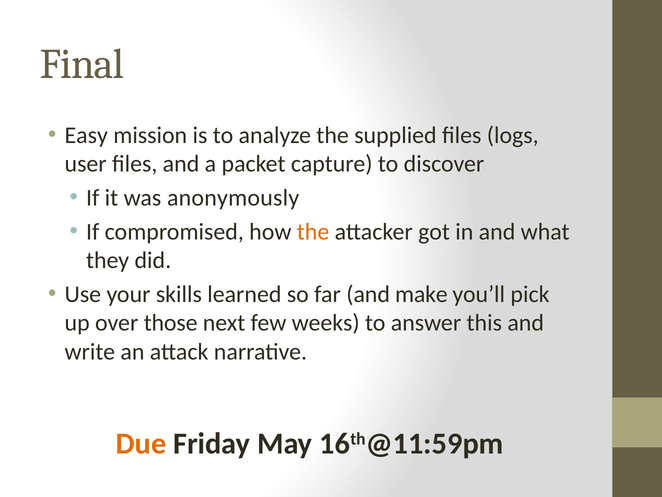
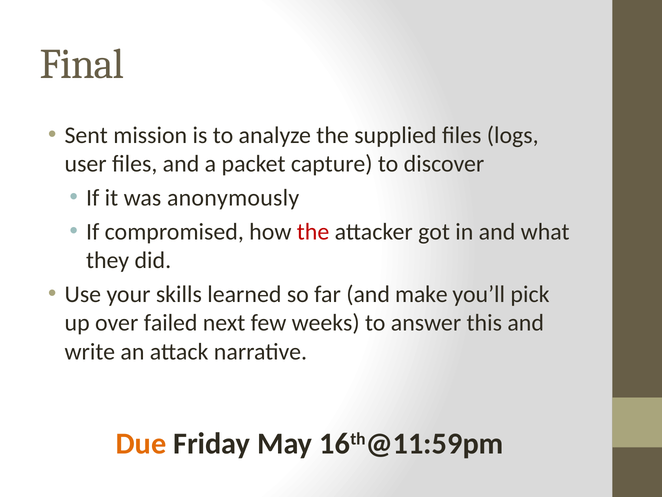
Easy: Easy -> Sent
the at (313, 232) colour: orange -> red
those: those -> failed
